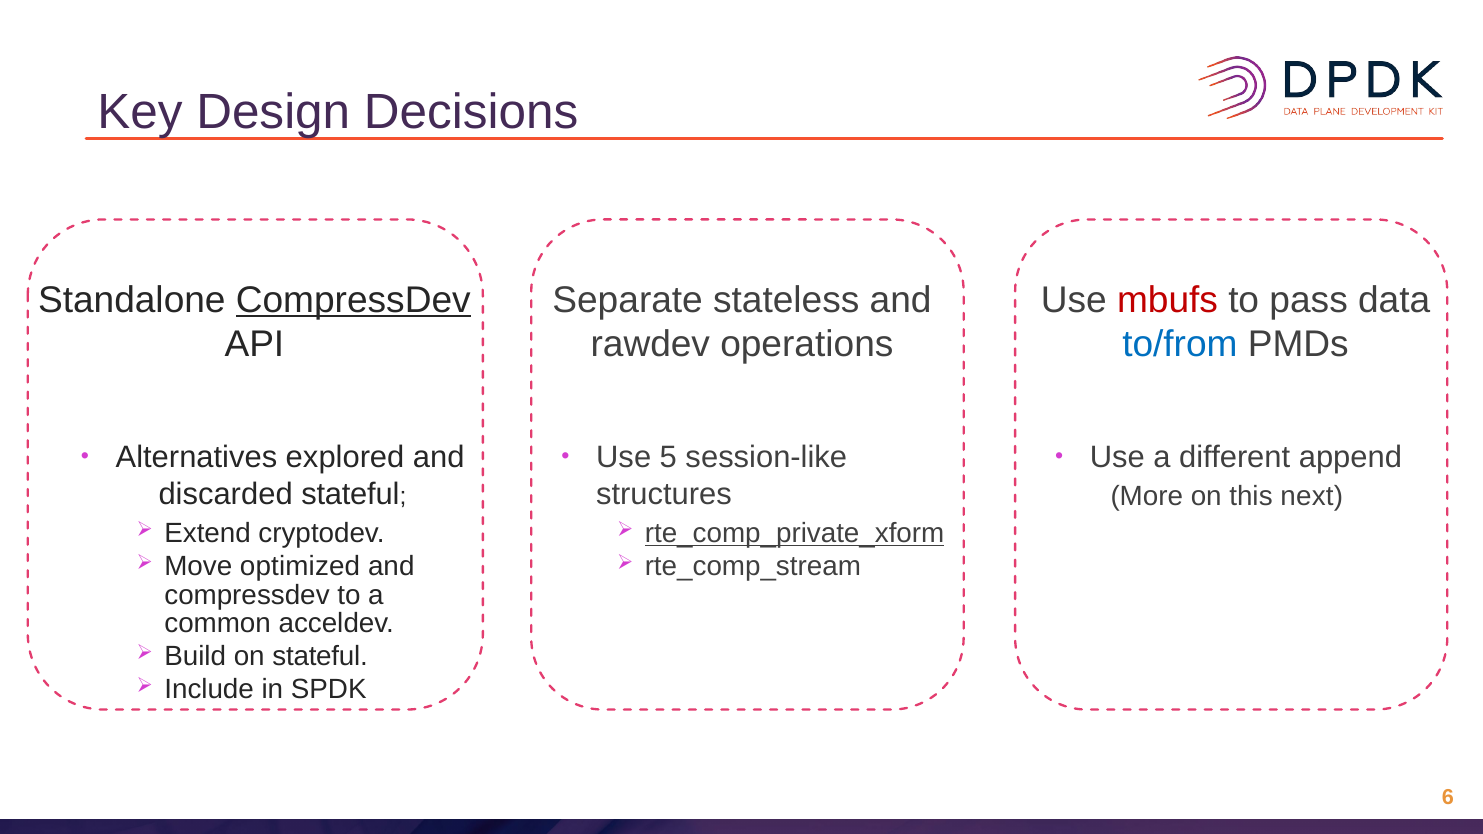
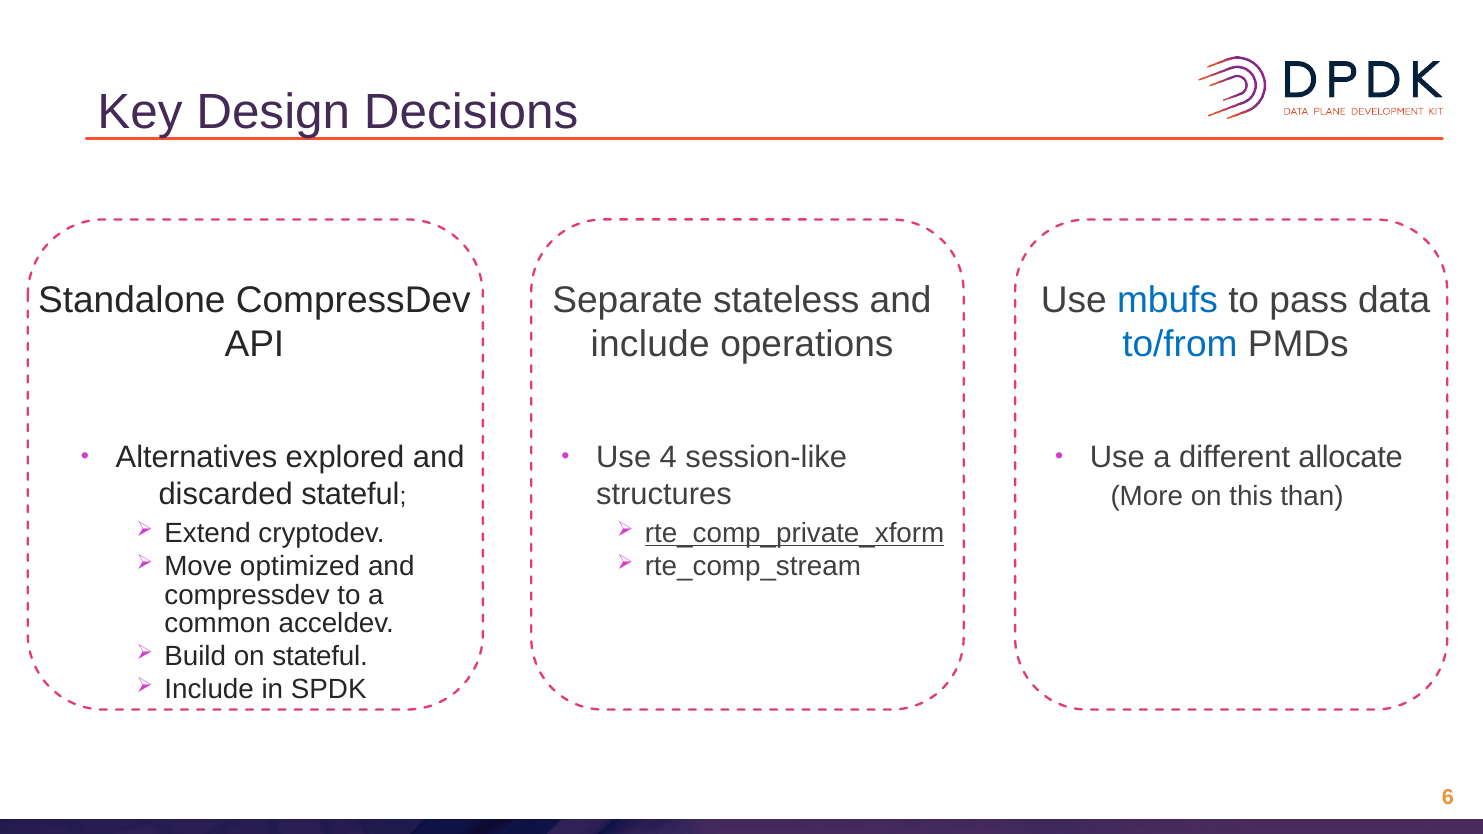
CompressDev at (353, 300) underline: present -> none
mbufs colour: red -> blue
rawdev at (650, 345): rawdev -> include
5: 5 -> 4
append: append -> allocate
next: next -> than
